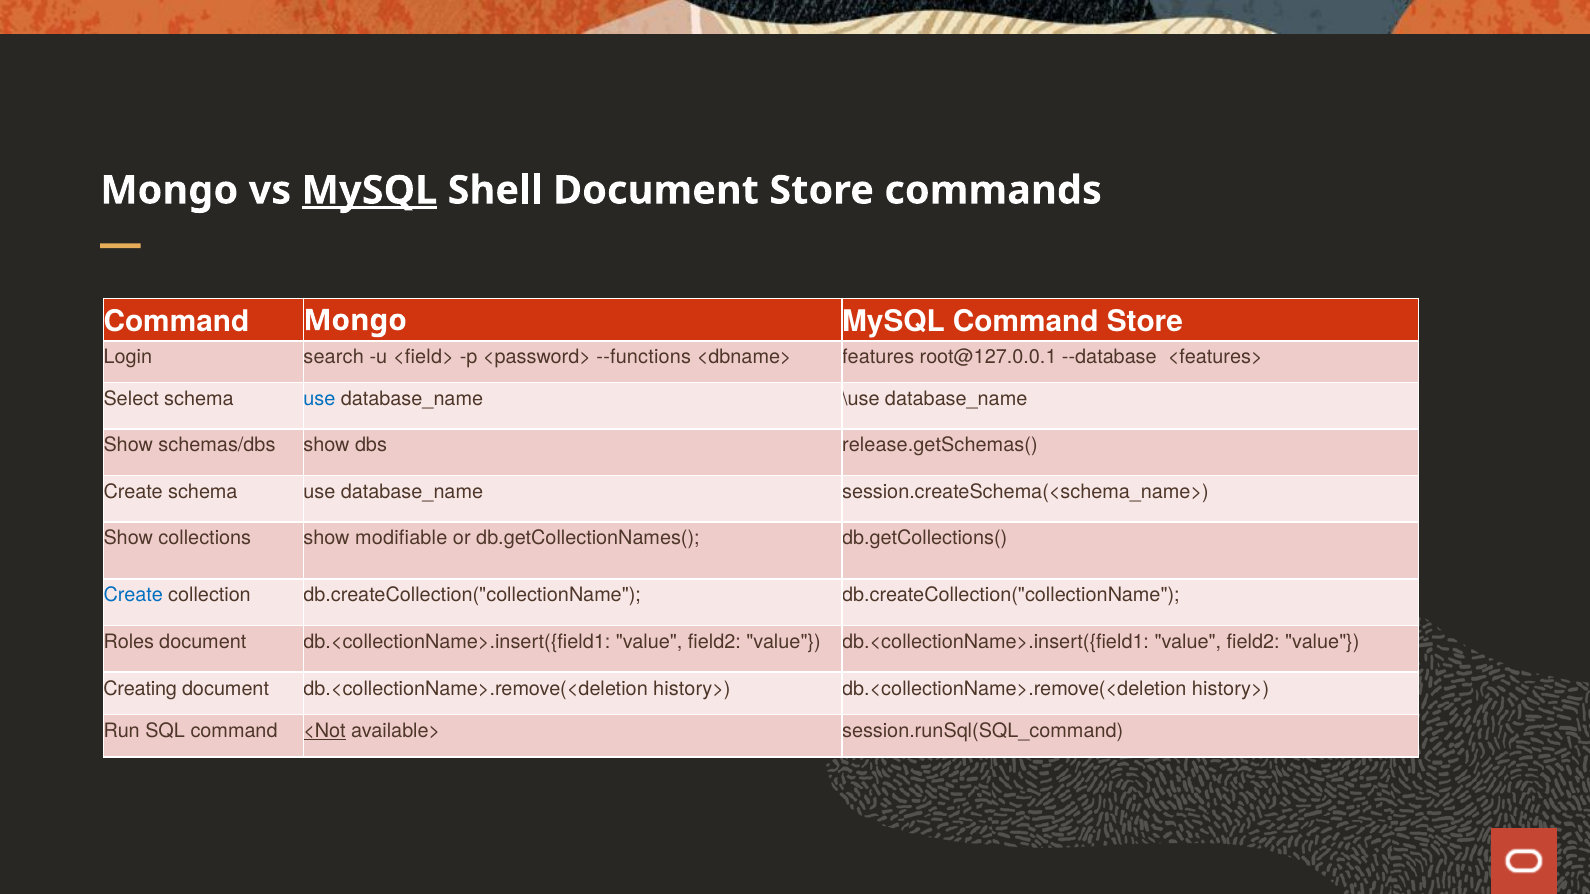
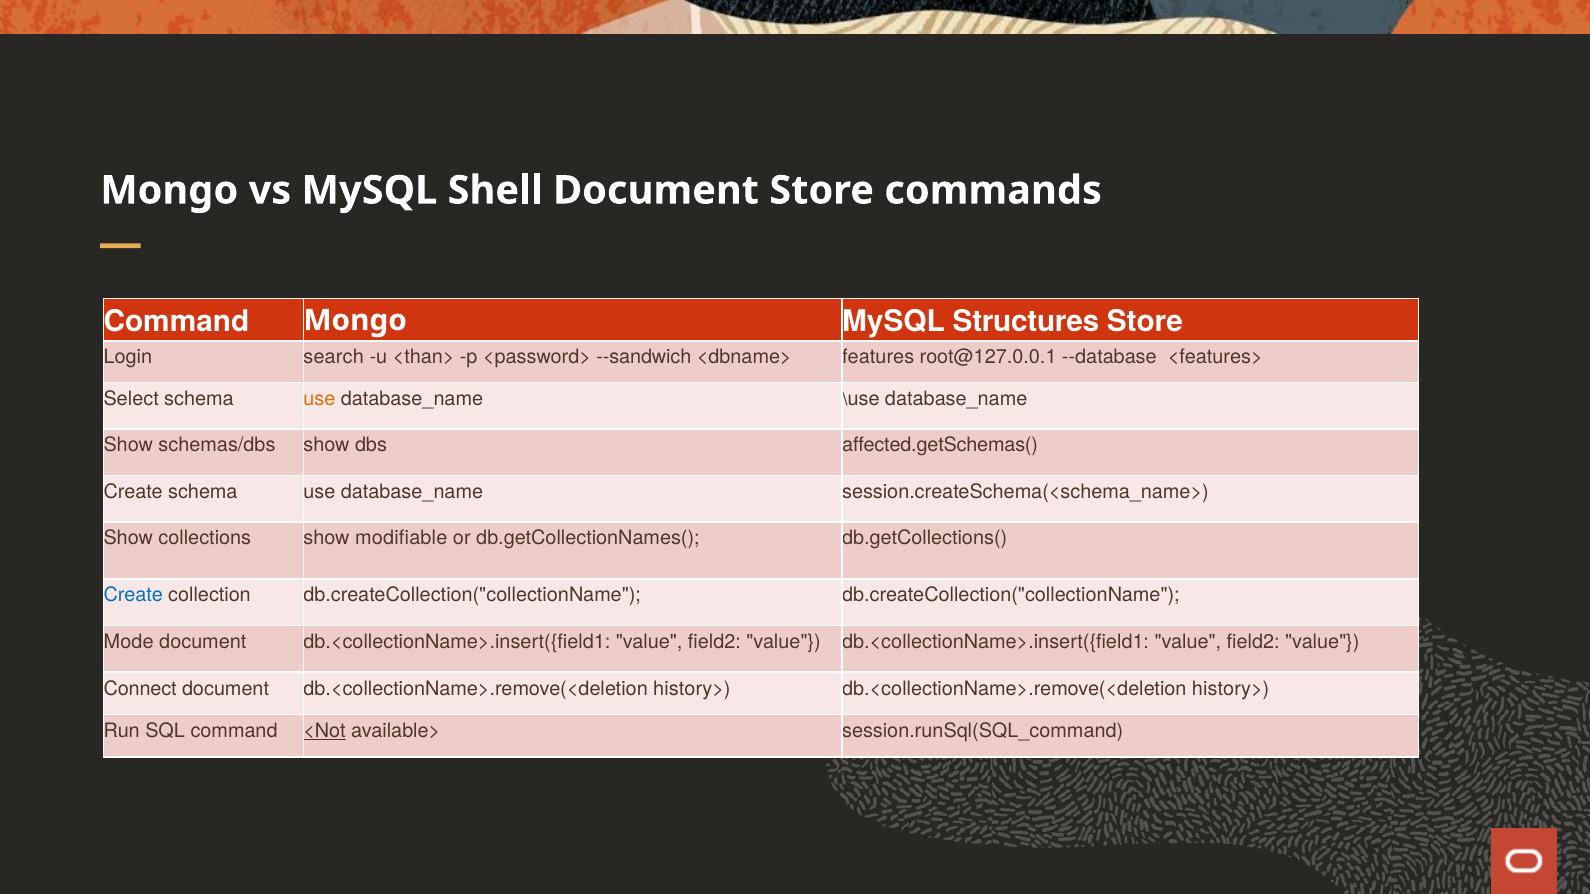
MySQL at (369, 190) underline: present -> none
MySQL Command: Command -> Structures
<field>: <field> -> <than>
--functions: --functions -> --sandwich
use at (319, 399) colour: blue -> orange
release.getSchemas(: release.getSchemas( -> affected.getSchemas(
Roles: Roles -> Mode
Creating: Creating -> Connect
